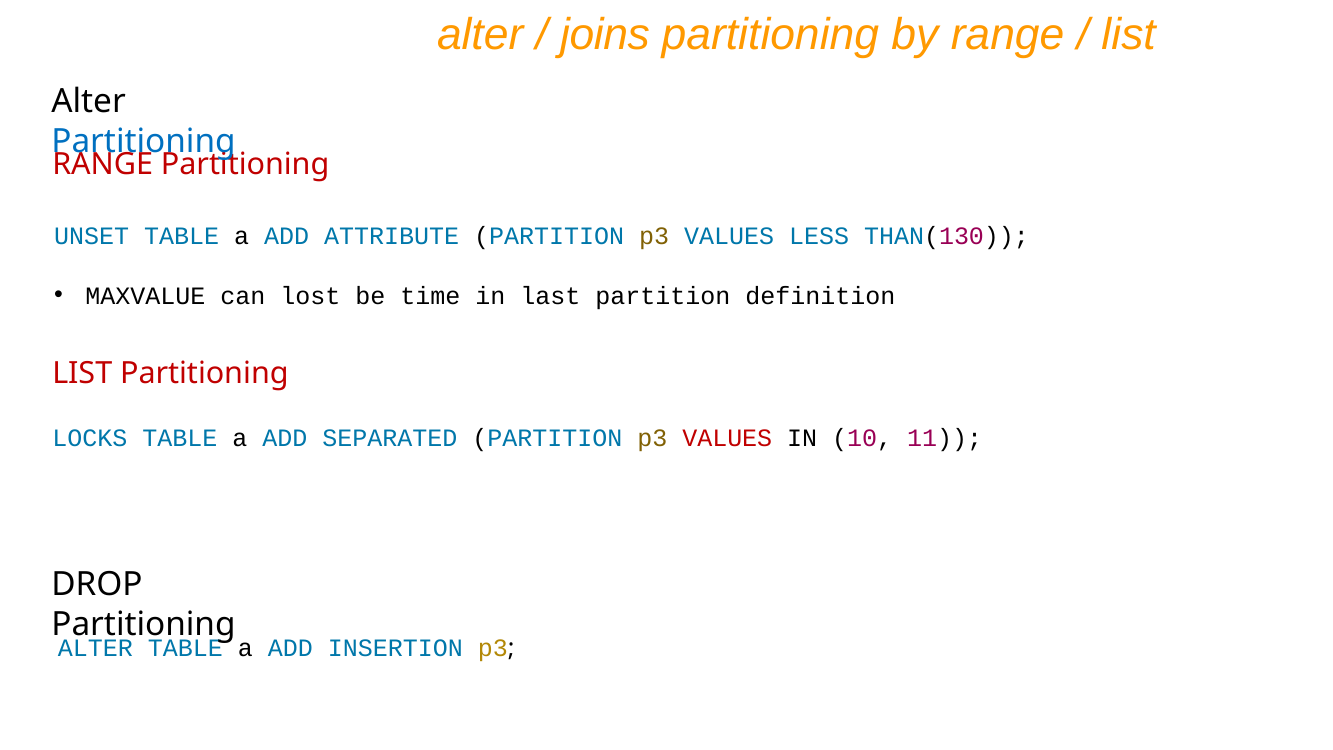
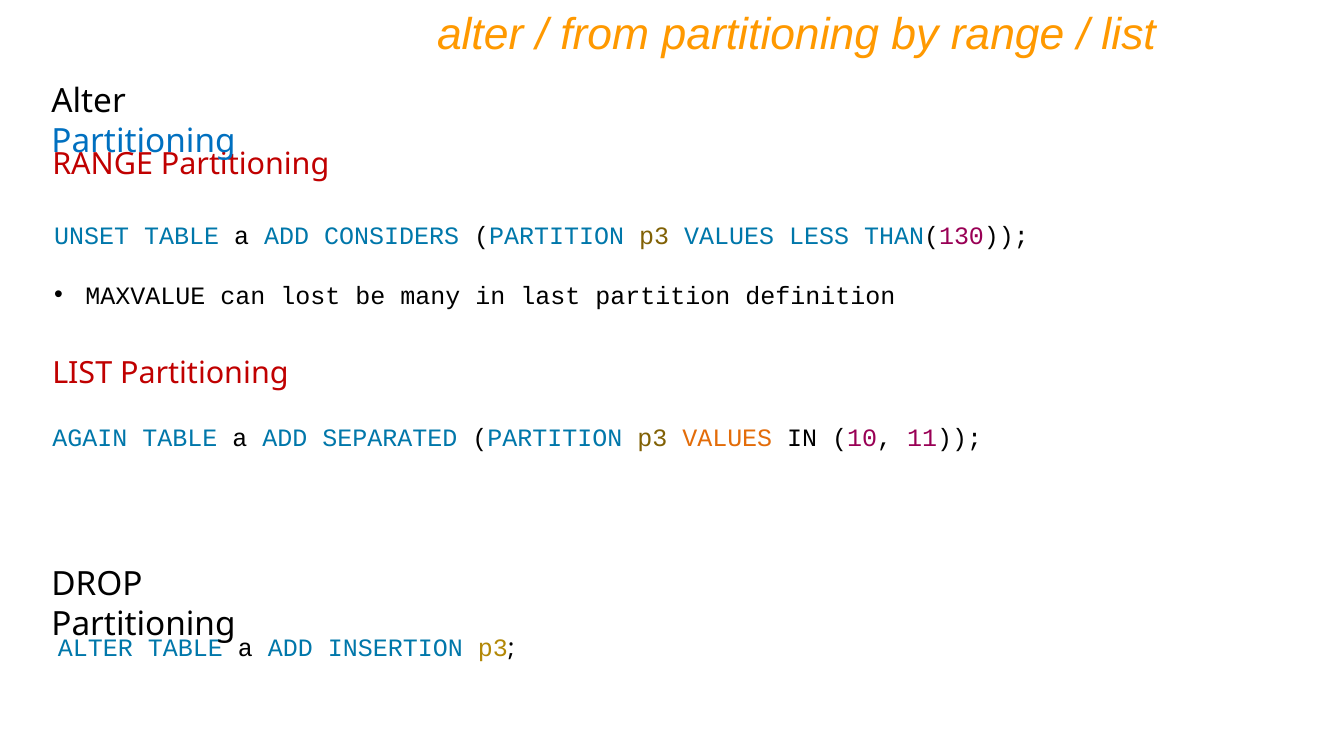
joins: joins -> from
ATTRIBUTE: ATTRIBUTE -> CONSIDERS
time: time -> many
LOCKS: LOCKS -> AGAIN
VALUES at (727, 438) colour: red -> orange
